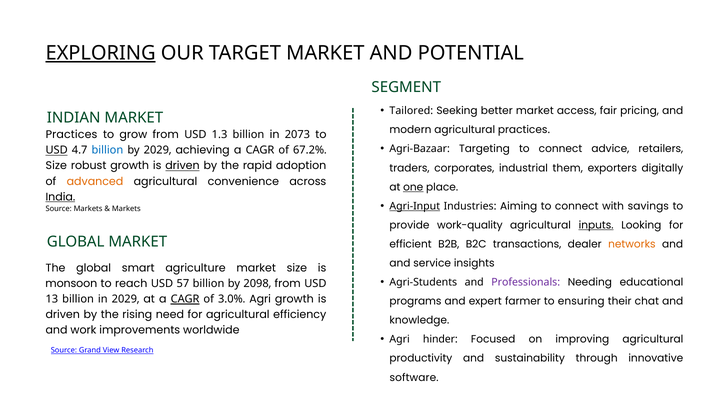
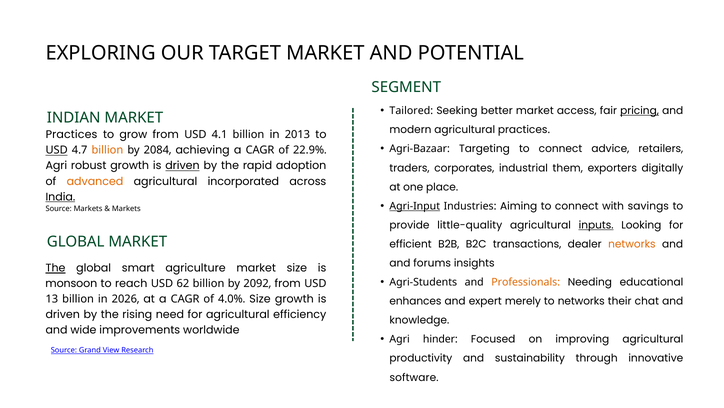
EXPLORING underline: present -> none
pricing underline: none -> present
1.3: 1.3 -> 4.1
2073: 2073 -> 2013
billion at (107, 150) colour: blue -> orange
by 2029: 2029 -> 2084
67.2%: 67.2% -> 22.9%
Size at (56, 166): Size -> Agri
convenience: convenience -> incorporated
one underline: present -> none
work-quality: work-quality -> little-quality
service: service -> forums
The at (55, 268) underline: none -> present
Professionals colour: purple -> orange
57: 57 -> 62
2098: 2098 -> 2092
in 2029: 2029 -> 2026
CAGR at (185, 299) underline: present -> none
3.0%: 3.0% -> 4.0%
Agri at (260, 299): Agri -> Size
programs: programs -> enhances
farmer: farmer -> merely
to ensuring: ensuring -> networks
work: work -> wide
